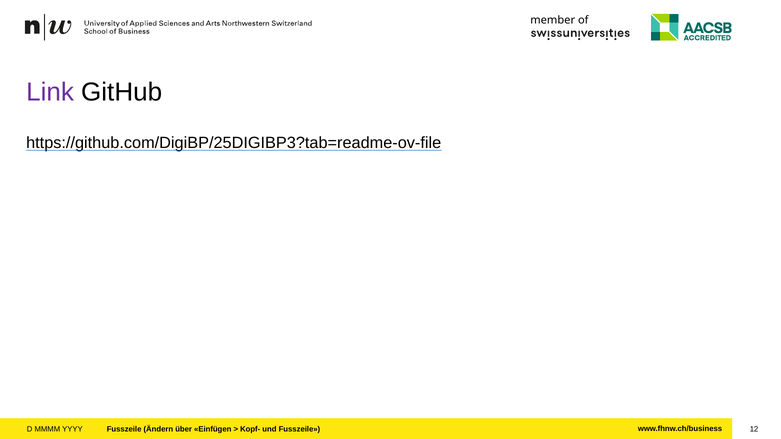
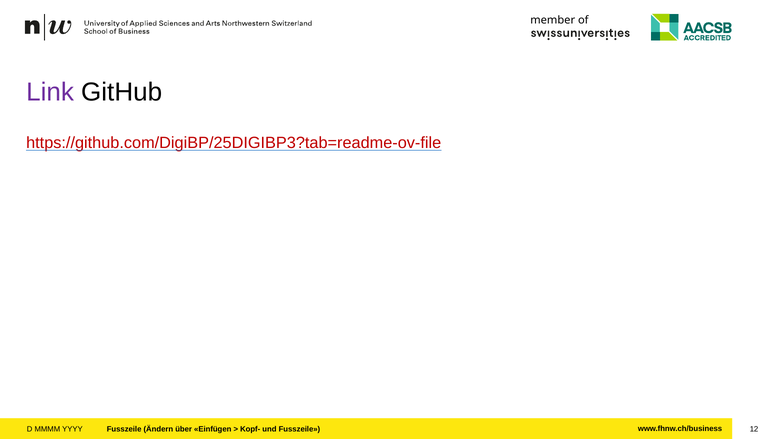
https://github.com/DigiBP/25DIGIBP3?tab=readme-ov-file colour: black -> red
